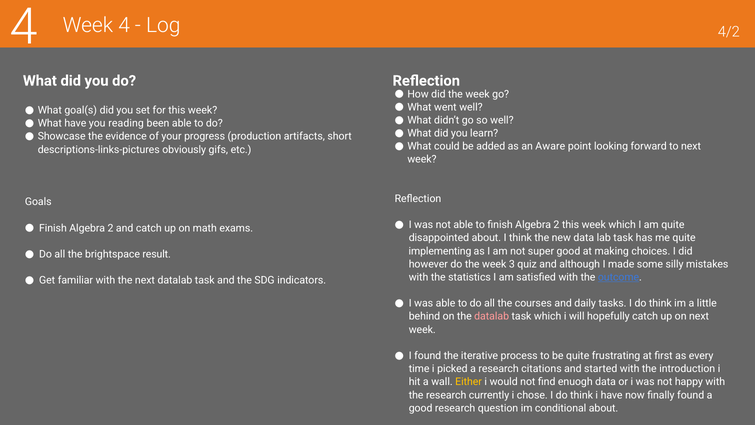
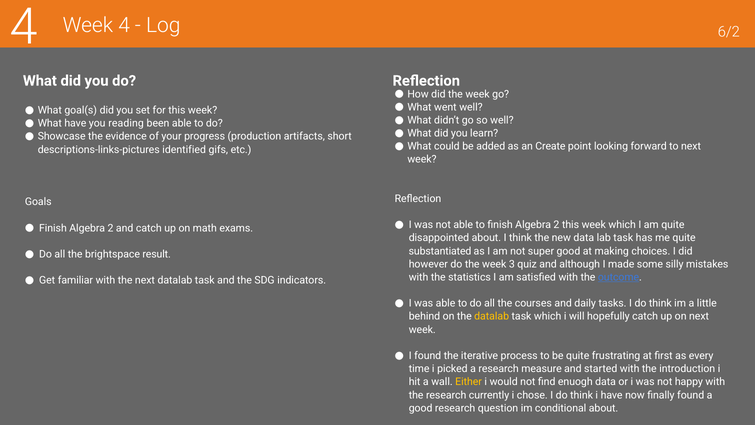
4/2: 4/2 -> 6/2
Aware: Aware -> Create
obviously: obviously -> identified
implementing: implementing -> substantiated
datalab at (492, 316) colour: pink -> yellow
citations: citations -> measure
